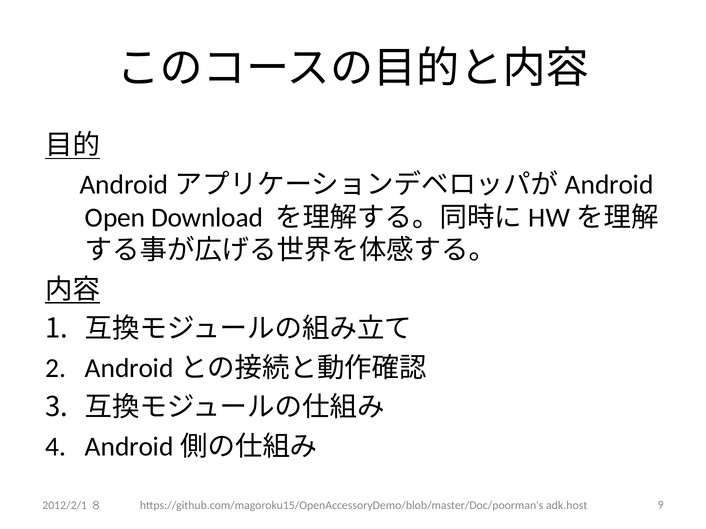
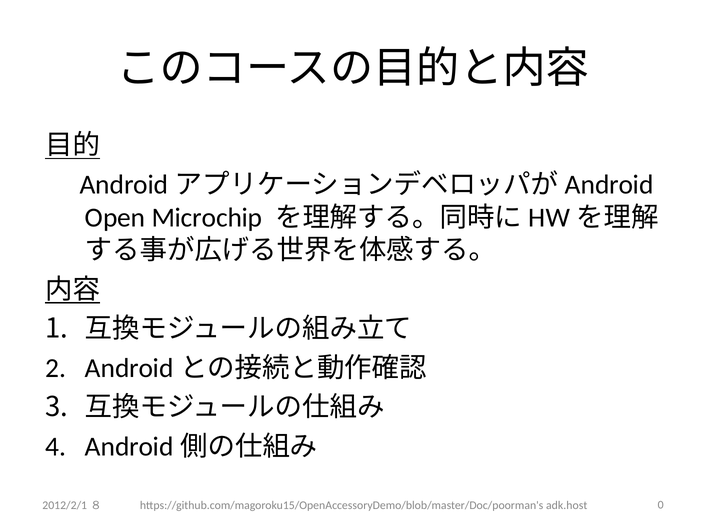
Download: Download -> Microchip
9: 9 -> 0
